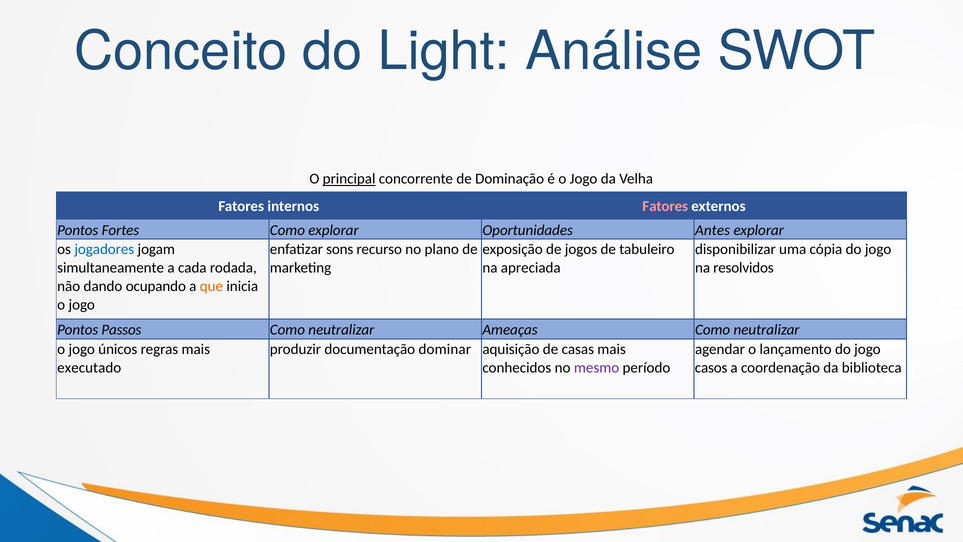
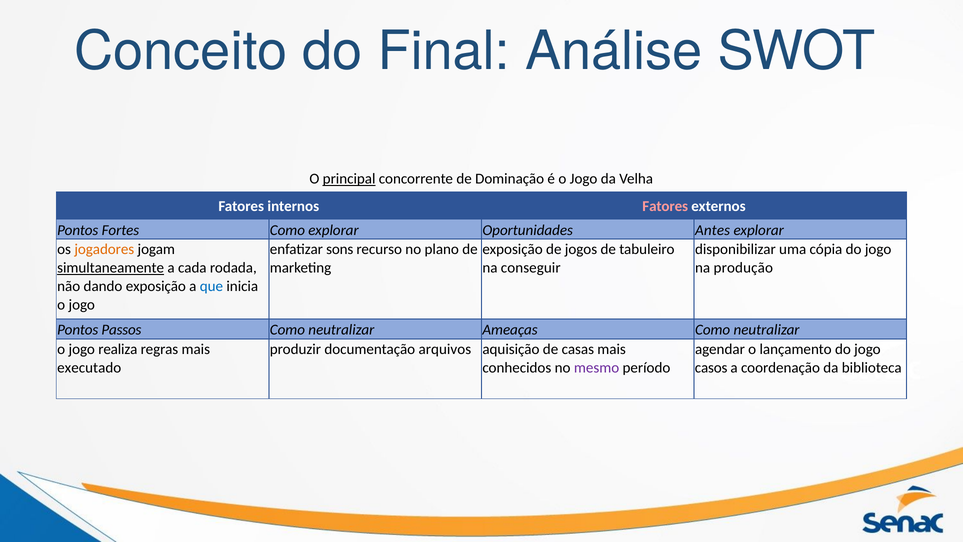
Light: Light -> Final
jogadores colour: blue -> orange
simultaneamente underline: none -> present
apreciada: apreciada -> conseguir
resolvidos: resolvidos -> produção
dando ocupando: ocupando -> exposição
que colour: orange -> blue
únicos: únicos -> realiza
dominar: dominar -> arquivos
